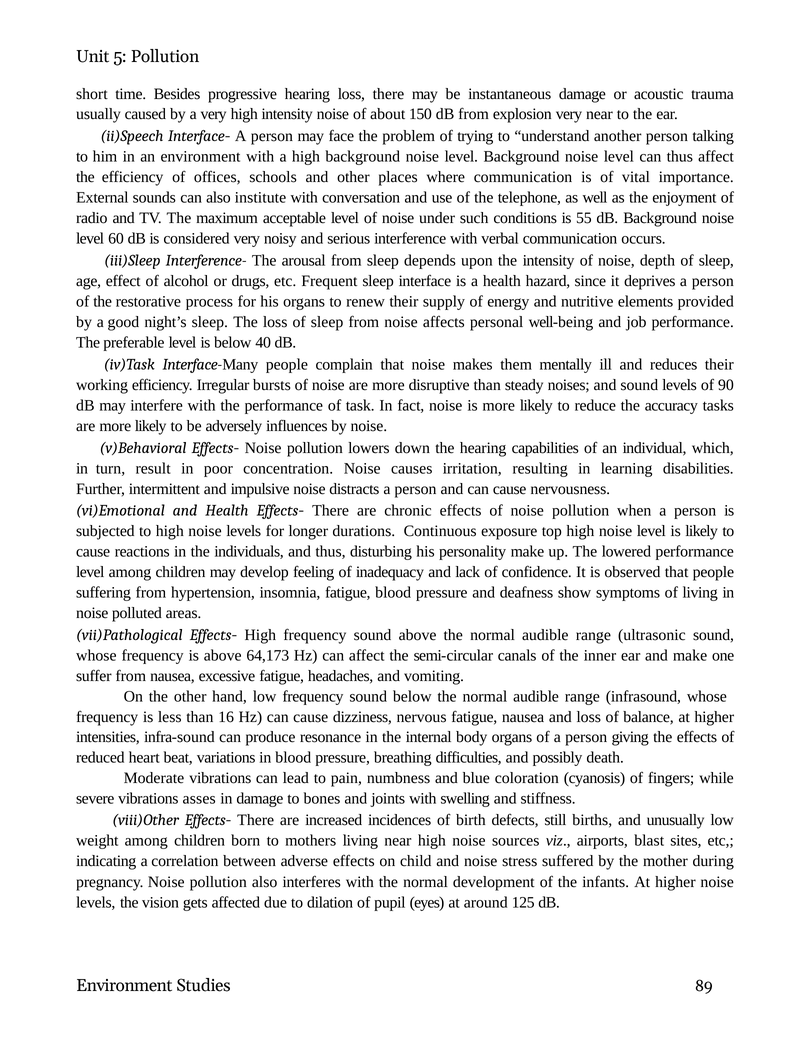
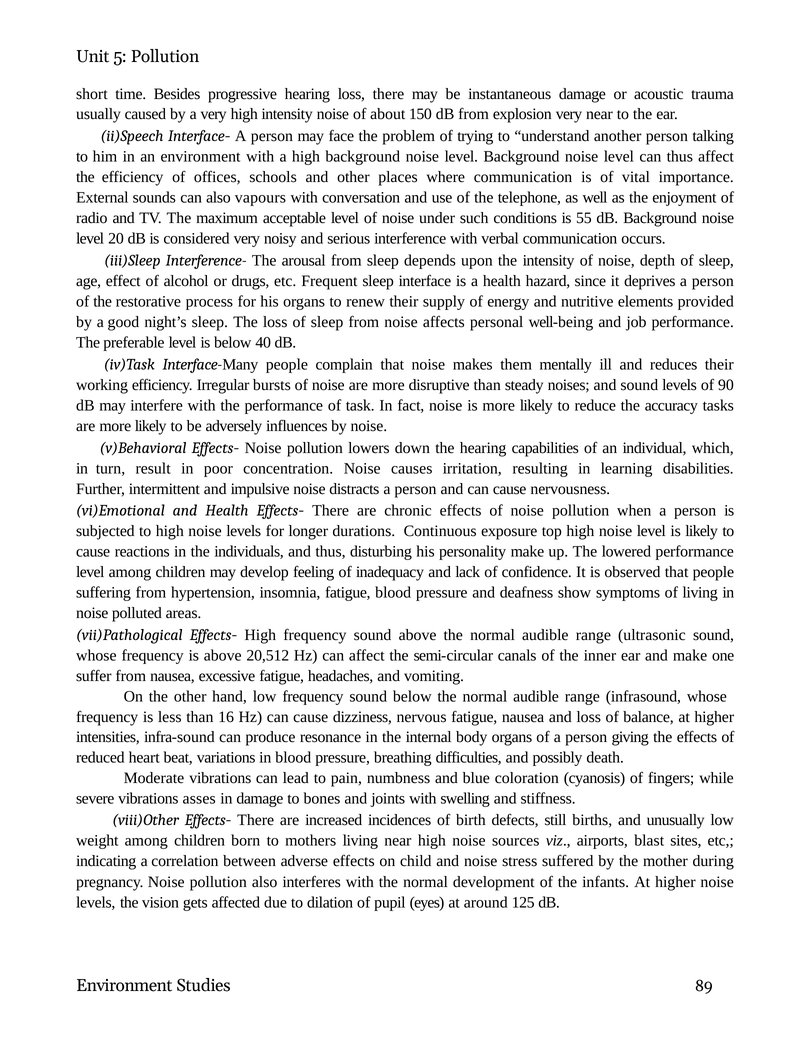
institute: institute -> vapours
60: 60 -> 20
64,173: 64,173 -> 20,512
